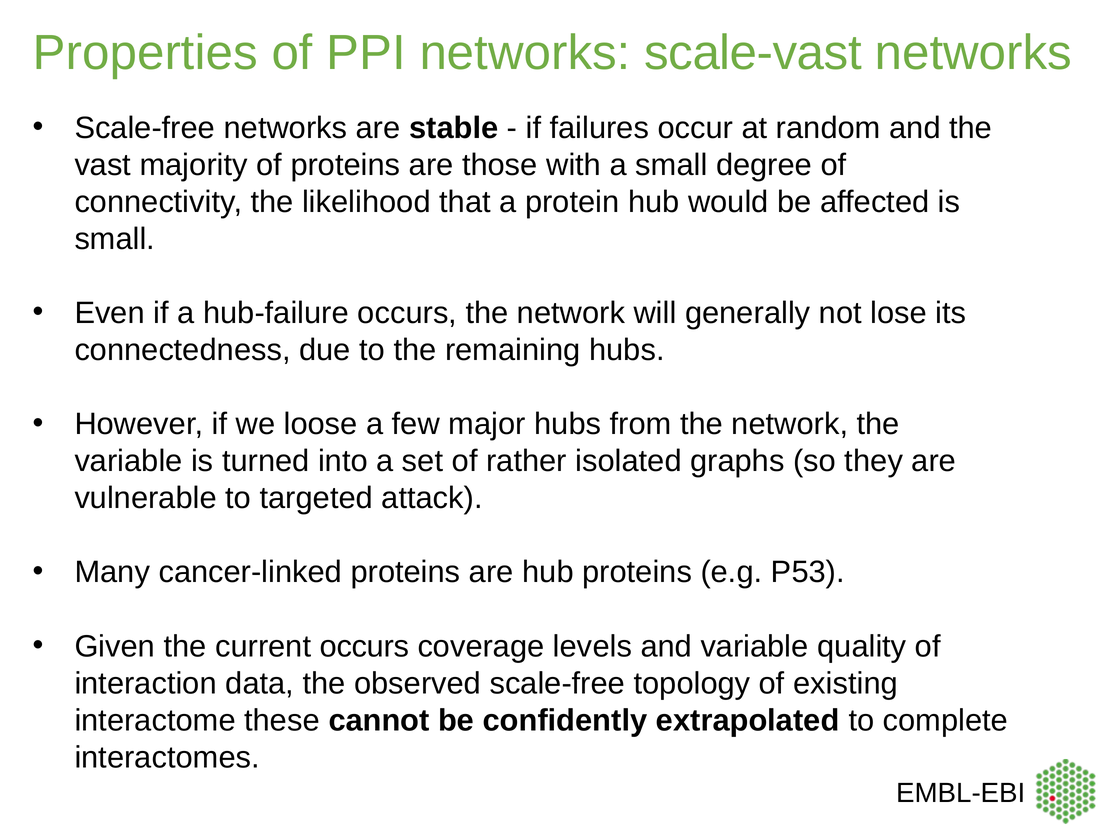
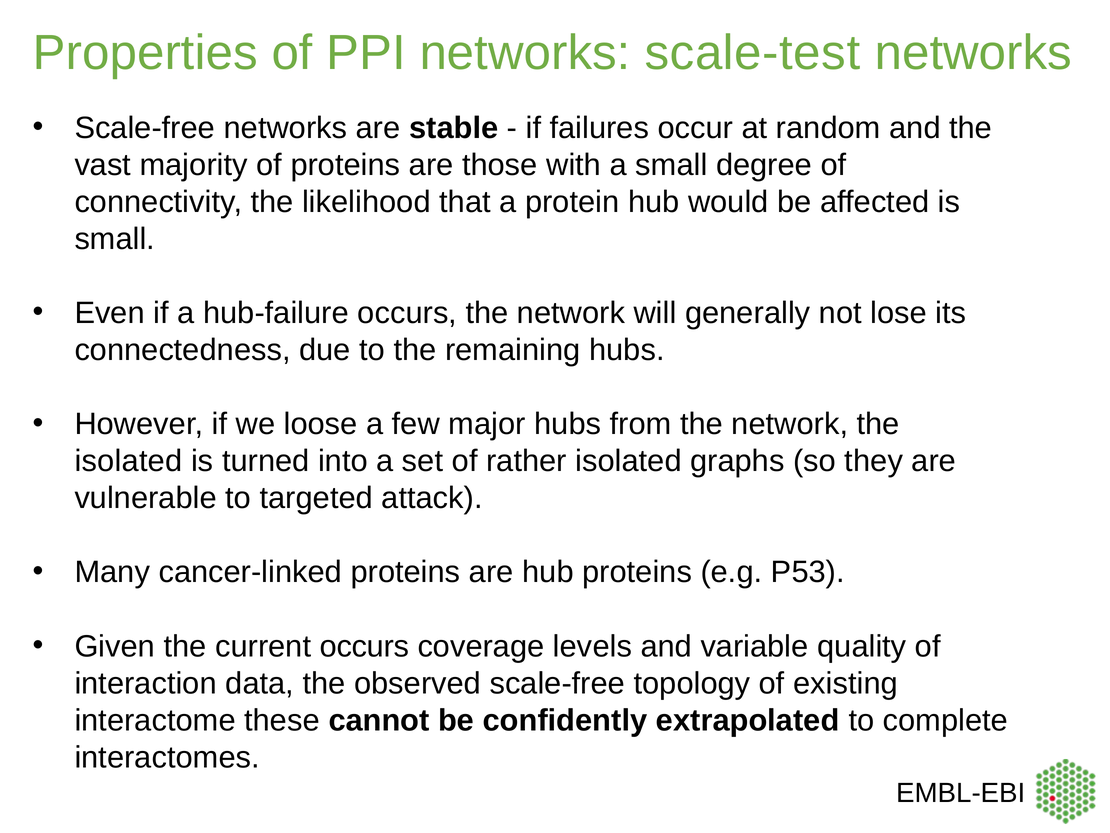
scale-vast: scale-vast -> scale-test
variable at (129, 461): variable -> isolated
